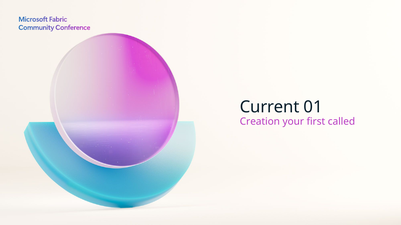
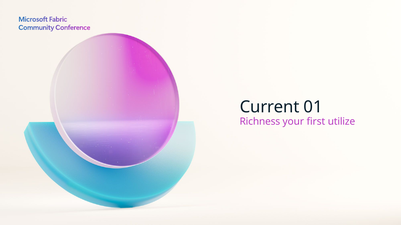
Creation: Creation -> Richness
called: called -> utilize
